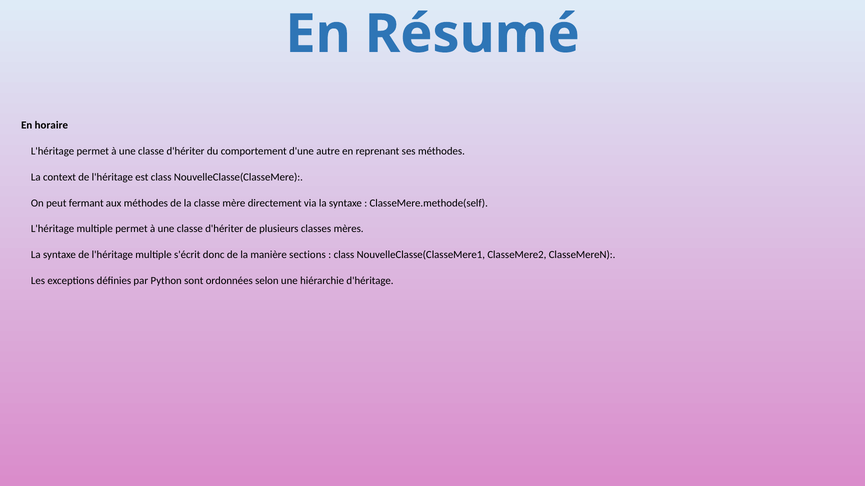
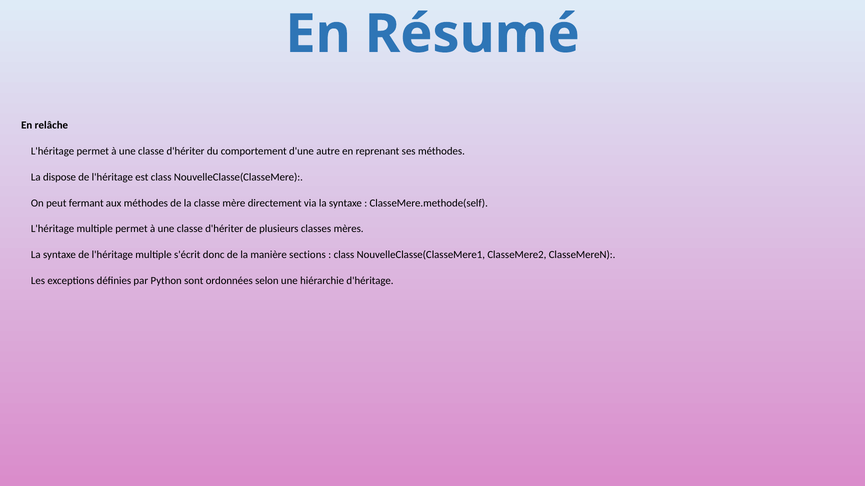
horaire: horaire -> relâche
context: context -> dispose
